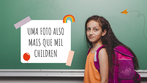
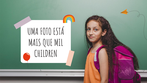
ALSO: ALSO -> ESTÁ
